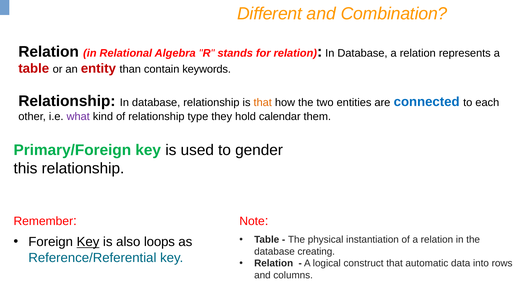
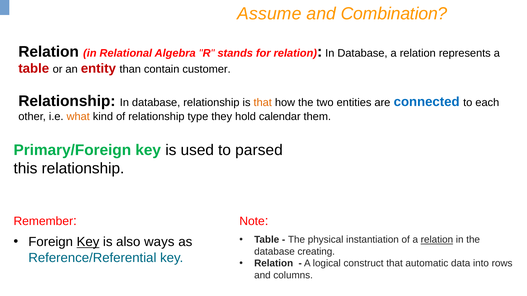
Different: Different -> Assume
keywords: keywords -> customer
what colour: purple -> orange
gender: gender -> parsed
relation at (437, 240) underline: none -> present
loops: loops -> ways
